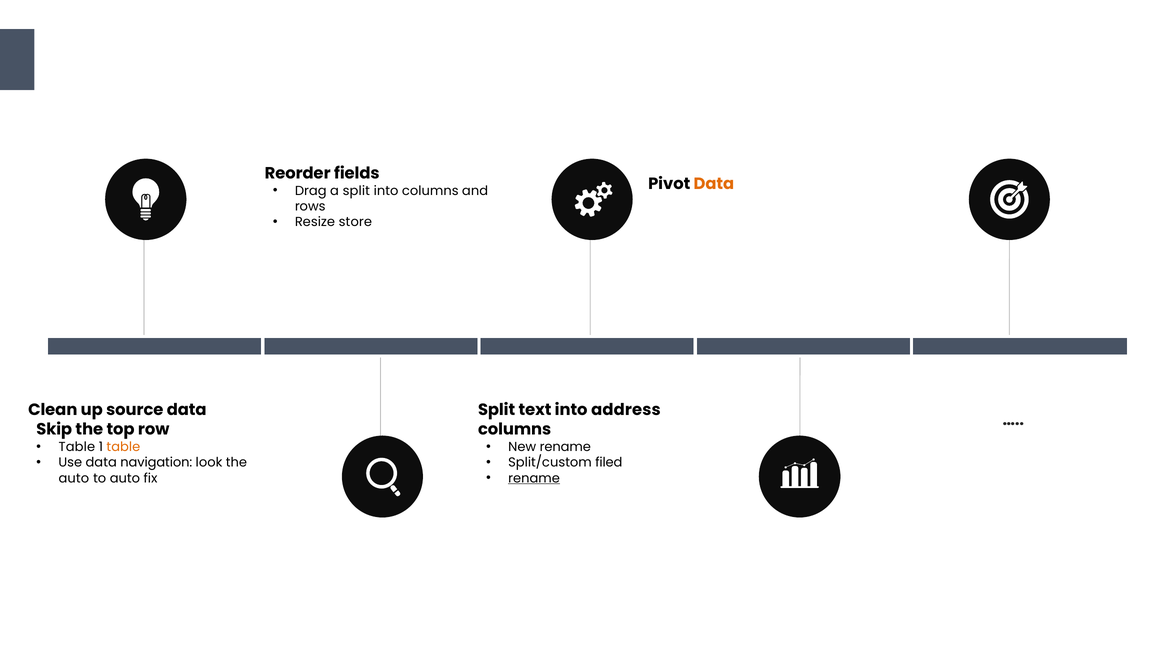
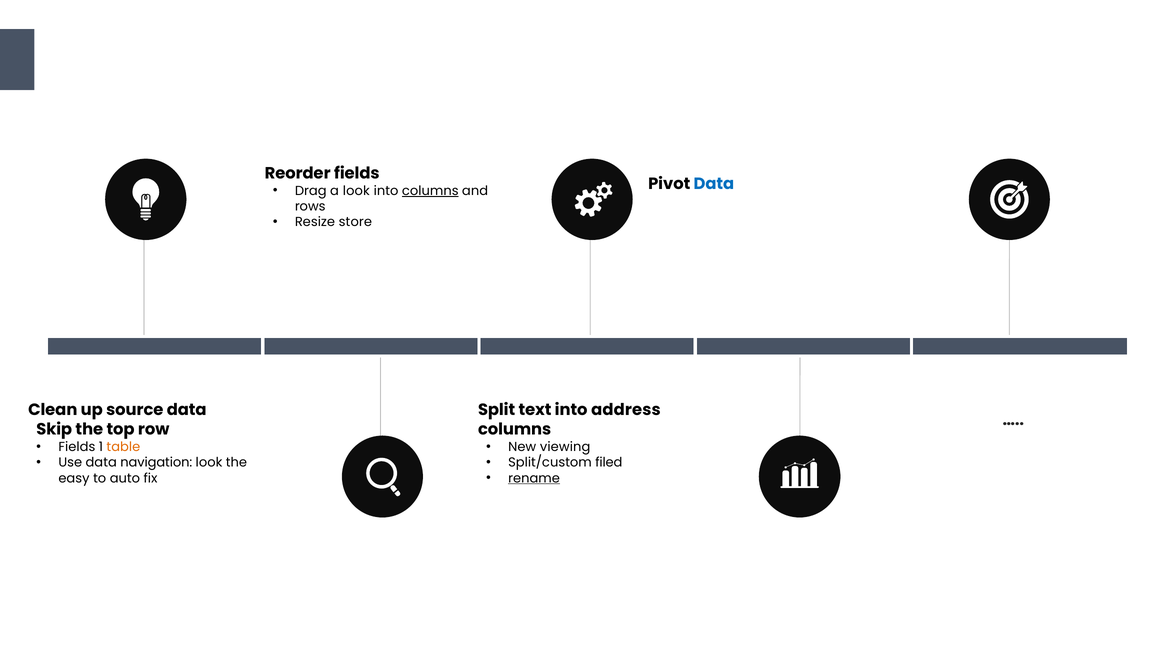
Data at (714, 184) colour: orange -> blue
a split: split -> look
columns at (430, 191) underline: none -> present
Table at (77, 447): Table -> Fields
New rename: rename -> viewing
auto at (74, 478): auto -> easy
